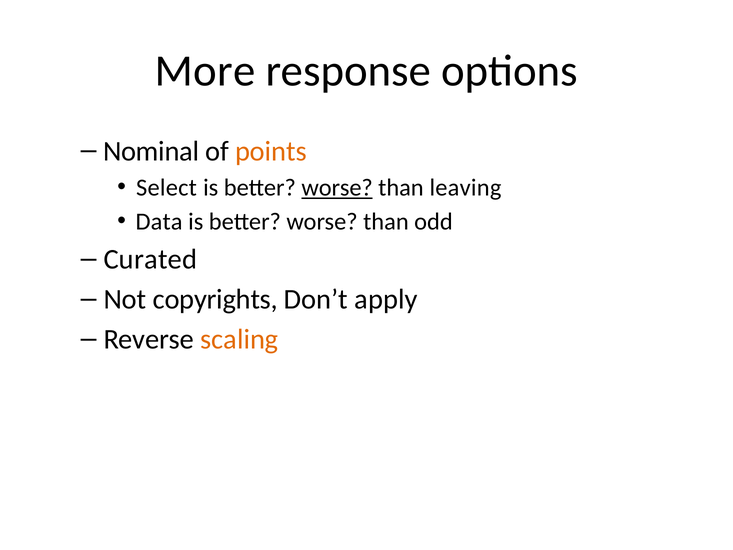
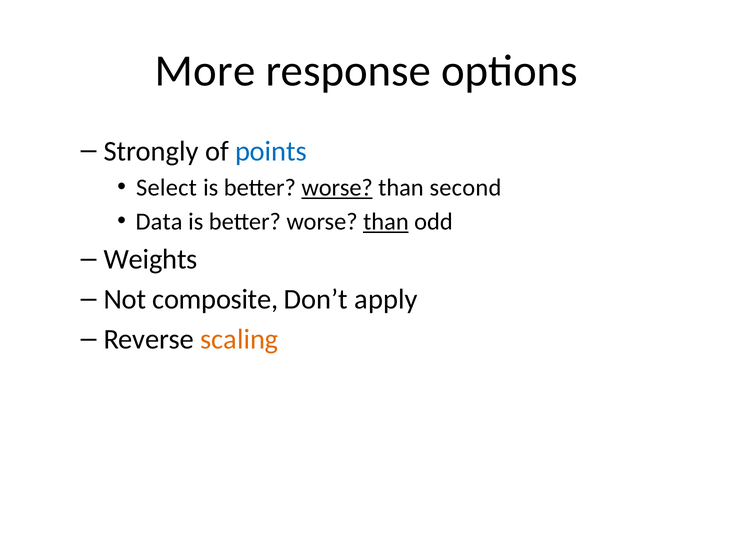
Nominal: Nominal -> Strongly
points colour: orange -> blue
leaving: leaving -> second
than at (386, 222) underline: none -> present
Curated: Curated -> Weights
copyrights: copyrights -> composite
